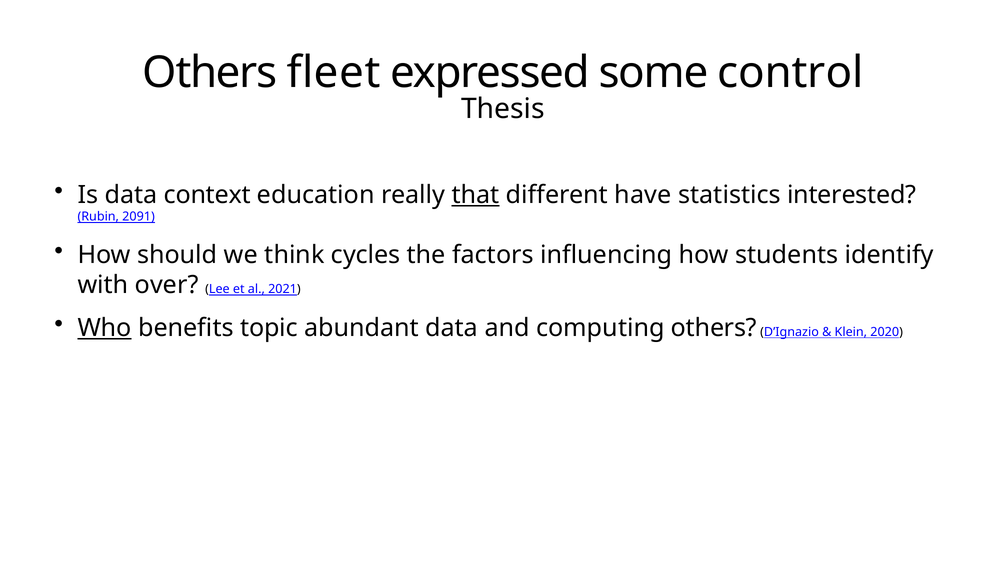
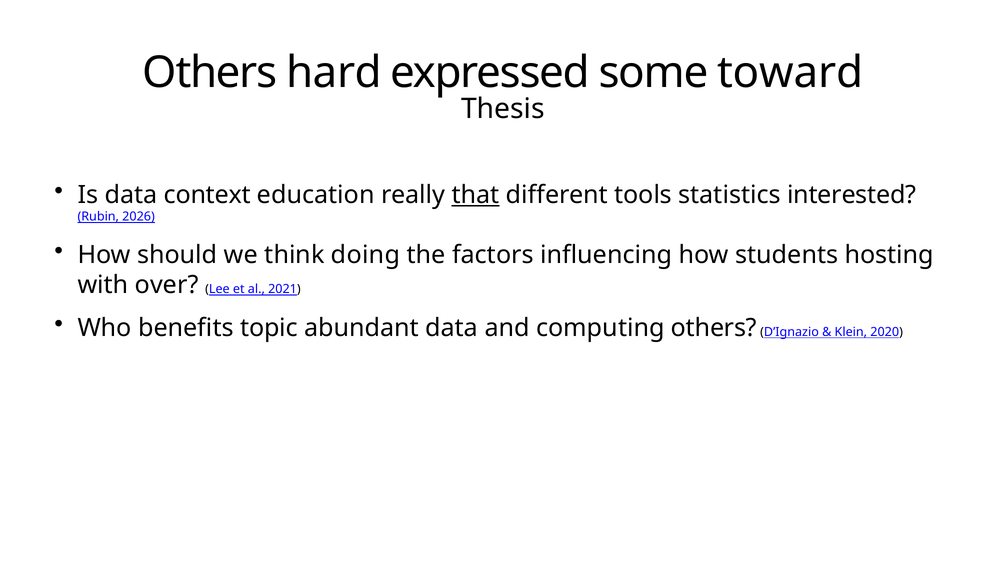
fleet: fleet -> hard
control: control -> toward
have: have -> tools
2091: 2091 -> 2026
cycles: cycles -> doing
identify: identify -> hosting
Who underline: present -> none
